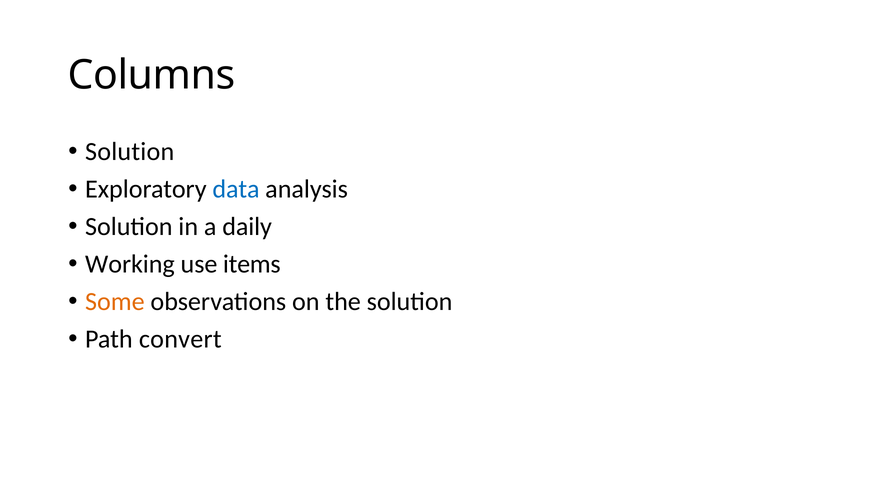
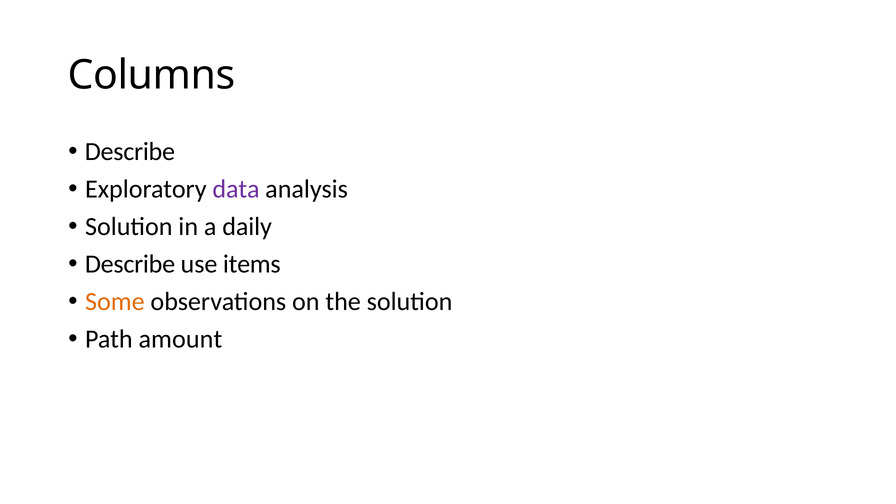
Solution at (130, 151): Solution -> Describe
data colour: blue -> purple
Working at (130, 264): Working -> Describe
convert: convert -> amount
